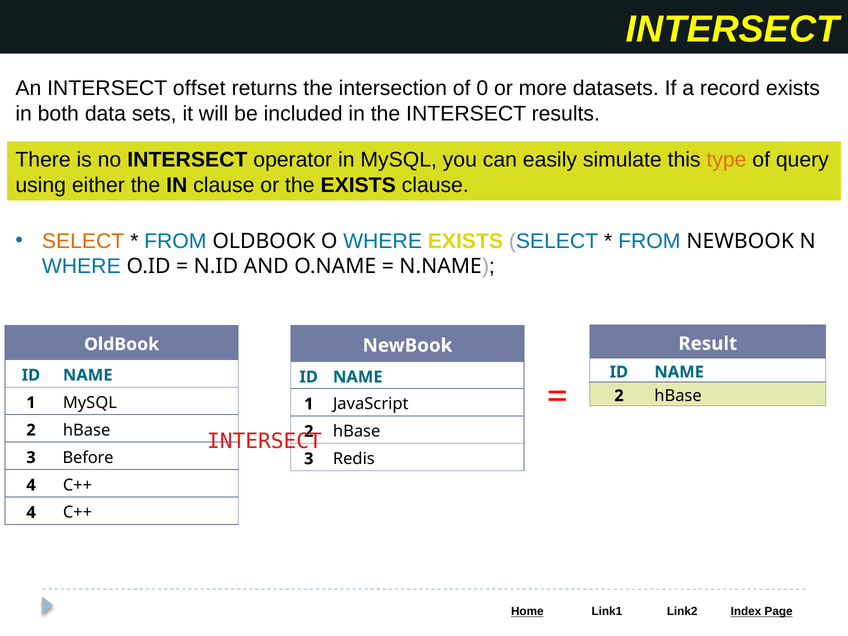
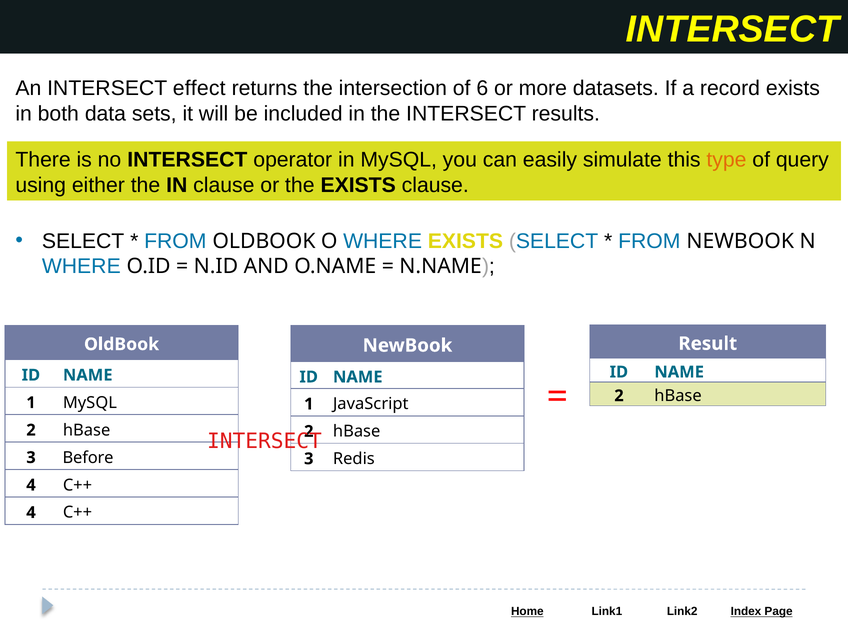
offset: offset -> effect
0: 0 -> 6
SELECT at (83, 241) colour: orange -> black
